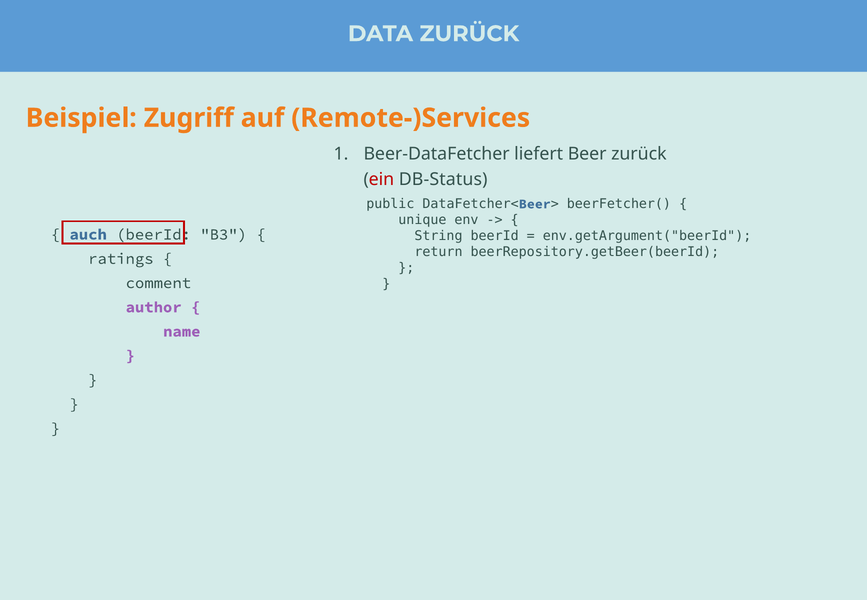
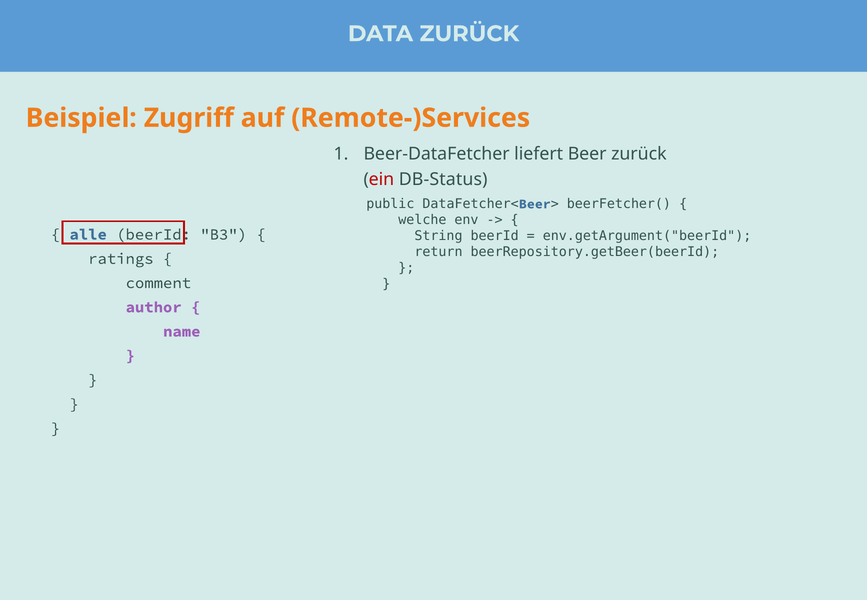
unique: unique -> welche
auch: auch -> alle
